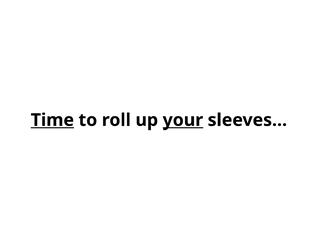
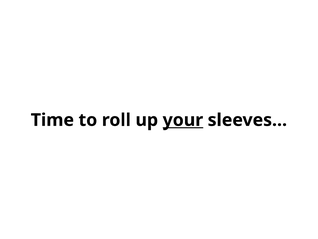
Time underline: present -> none
